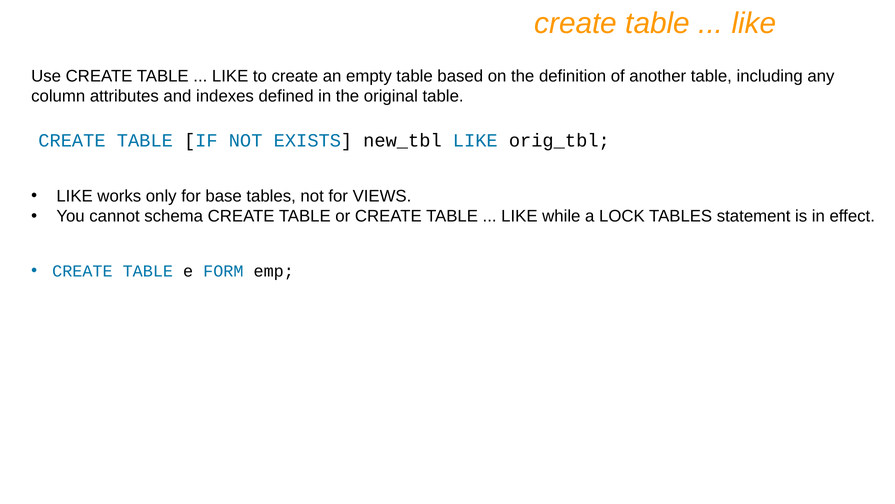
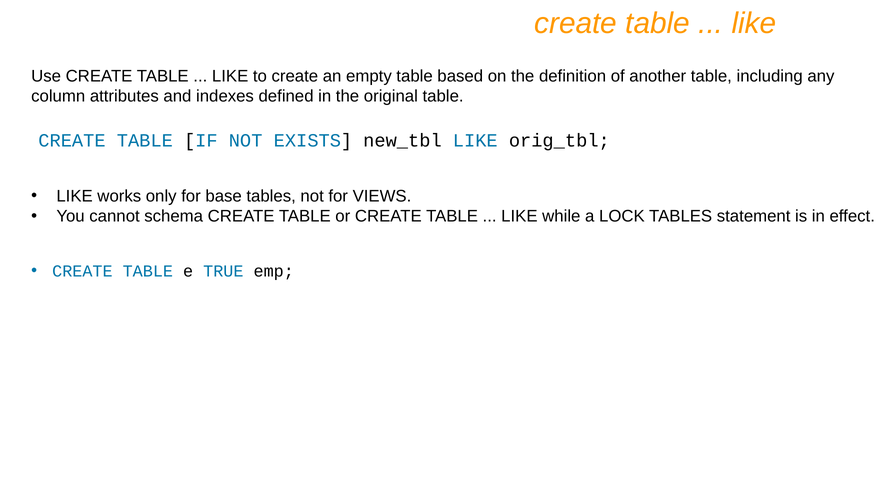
FORM: FORM -> TRUE
